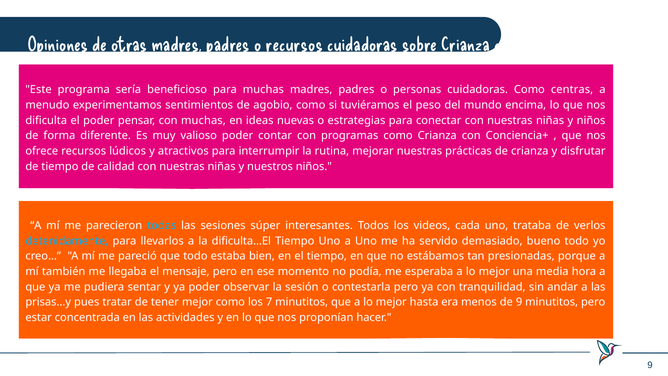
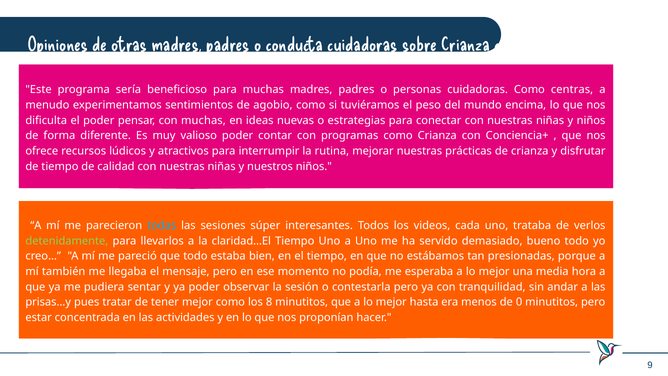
o recursos: recursos -> conducta
detenidamente colour: light blue -> light green
dificulta…El: dificulta…El -> claridad…El
7: 7 -> 8
de 9: 9 -> 0
